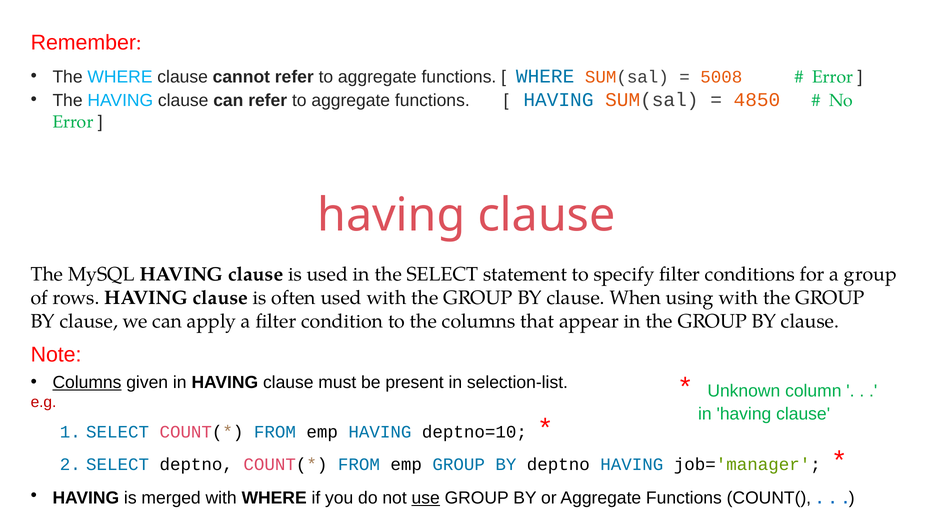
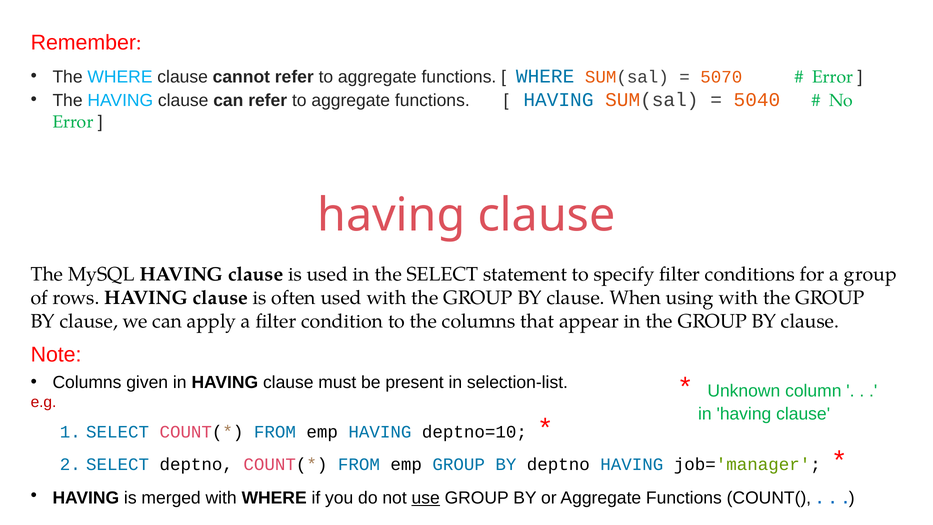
5008: 5008 -> 5070
4850: 4850 -> 5040
Columns at (87, 382) underline: present -> none
